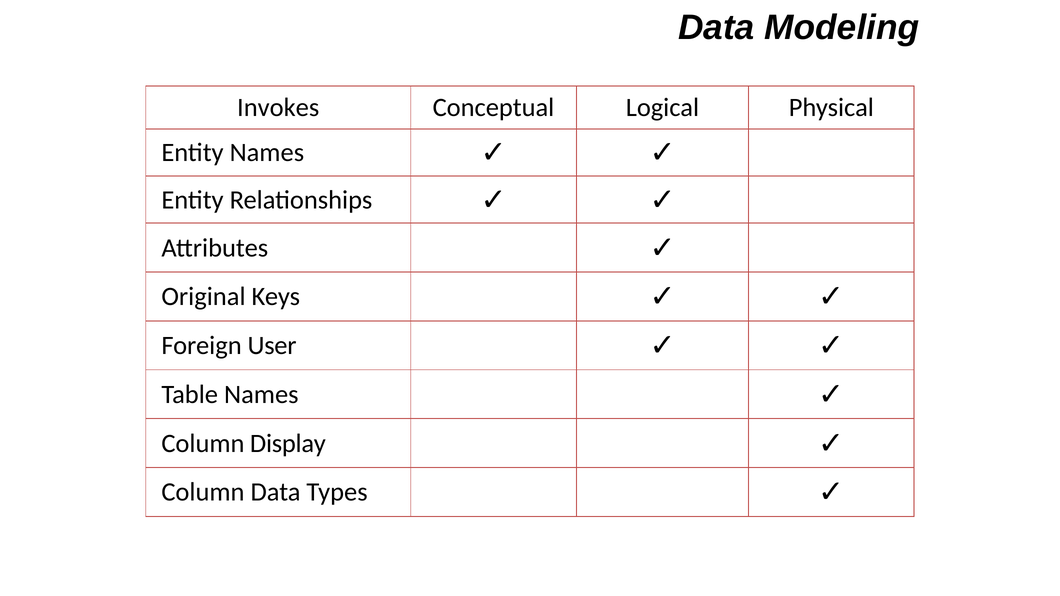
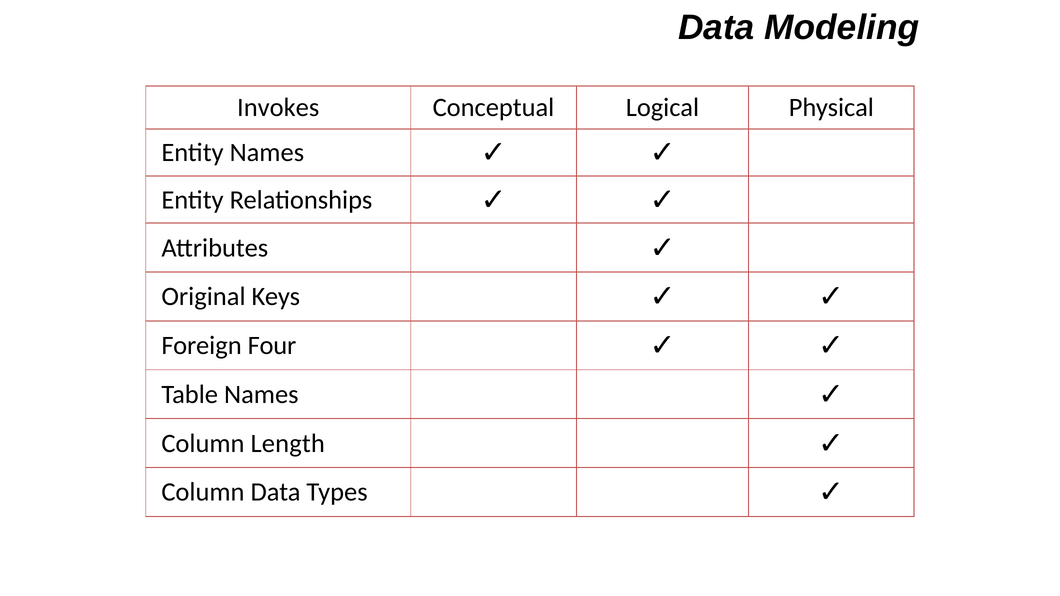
User: User -> Four
Display: Display -> Length
